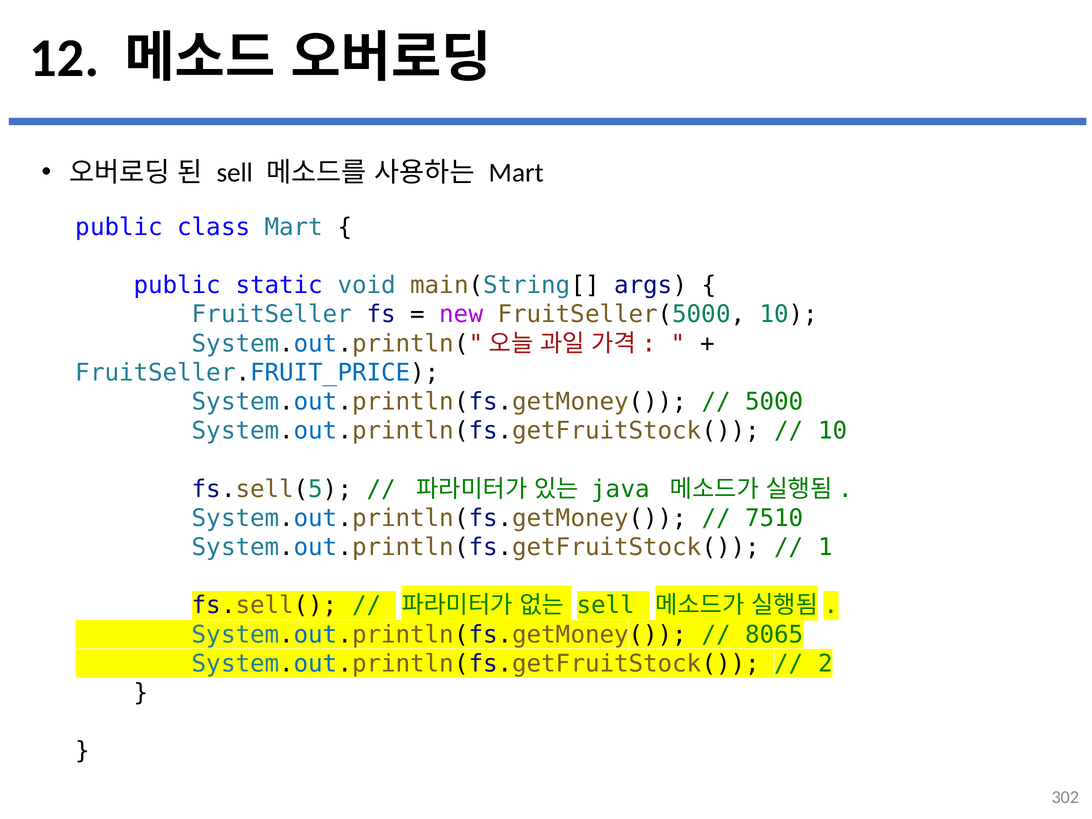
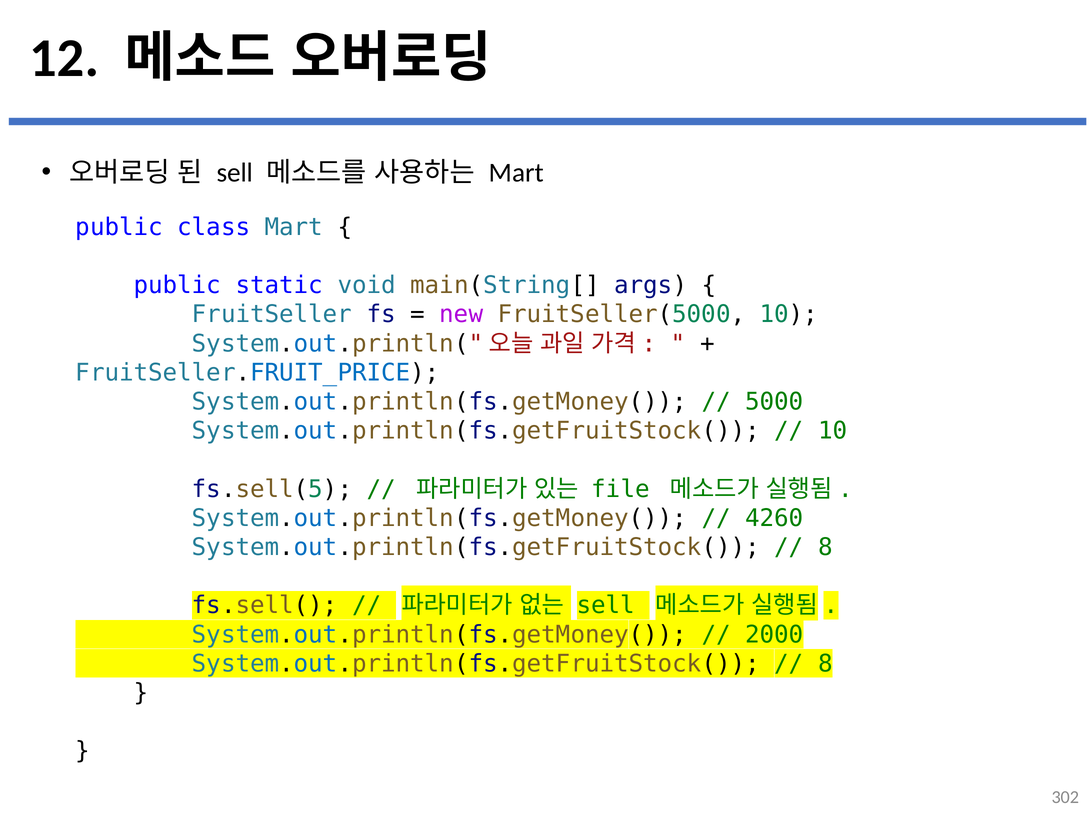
java: java -> file
7510: 7510 -> 4260
1 at (825, 547): 1 -> 8
8065: 8065 -> 2000
2 at (825, 664): 2 -> 8
